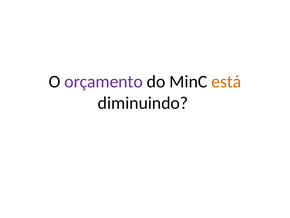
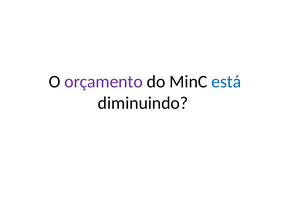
está colour: orange -> blue
